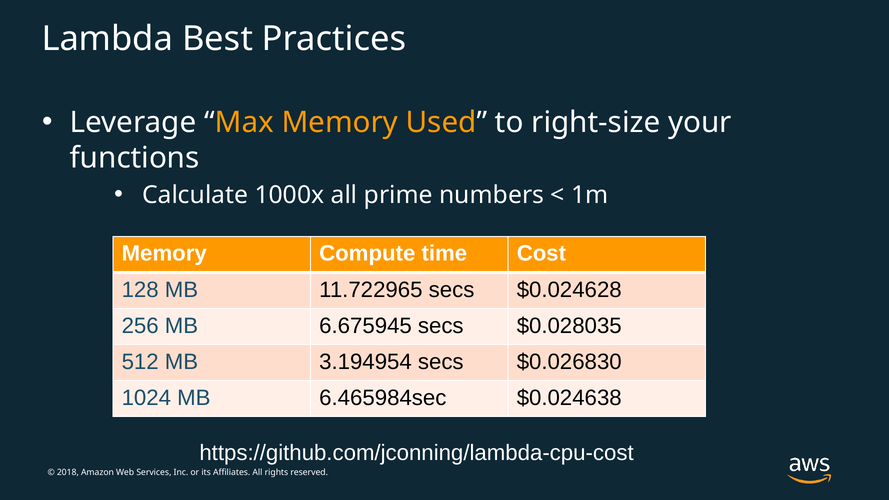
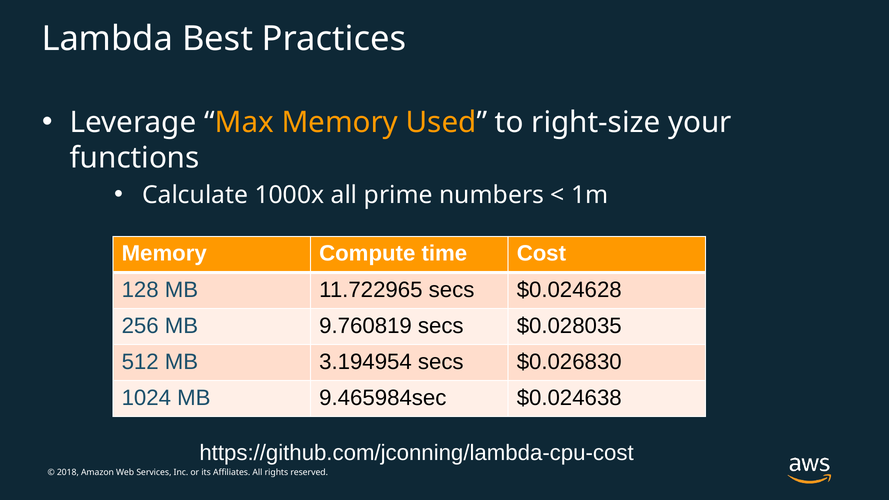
6.675945: 6.675945 -> 9.760819
6.465984sec: 6.465984sec -> 9.465984sec
